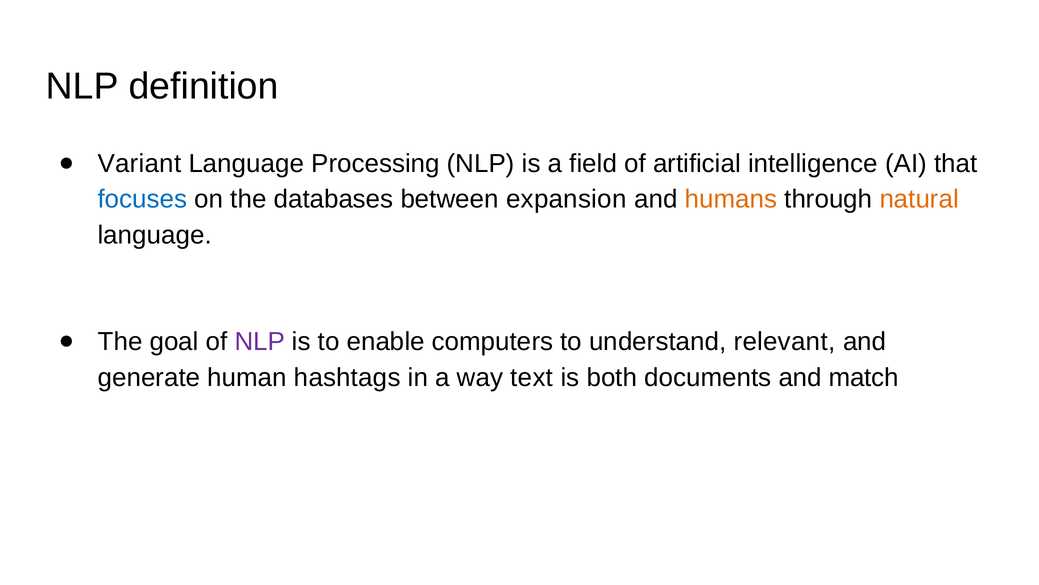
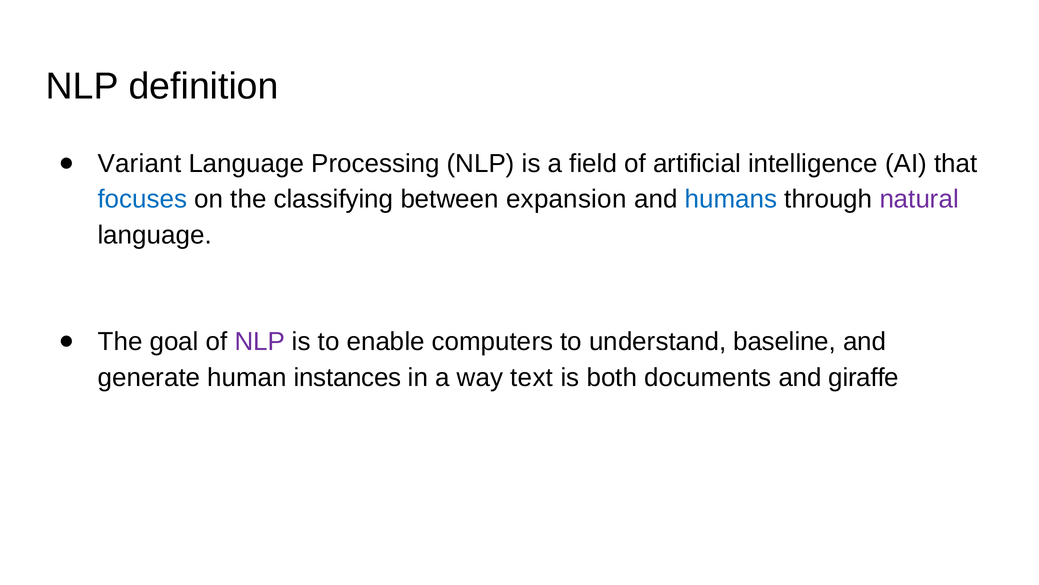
databases: databases -> classifying
humans colour: orange -> blue
natural colour: orange -> purple
relevant: relevant -> baseline
hashtags: hashtags -> instances
match: match -> giraffe
